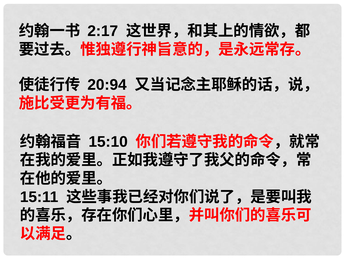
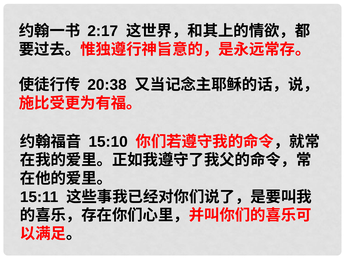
20:94: 20:94 -> 20:38
